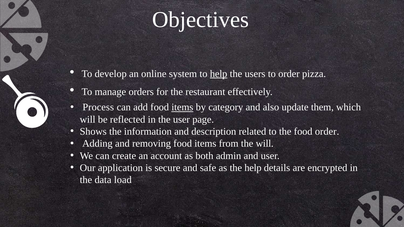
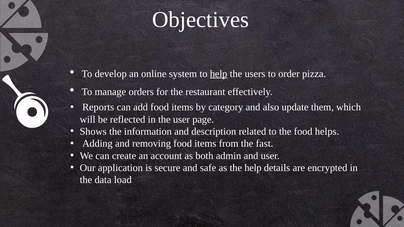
Process: Process -> Reports
items at (182, 107) underline: present -> none
food order: order -> helps
the will: will -> fast
